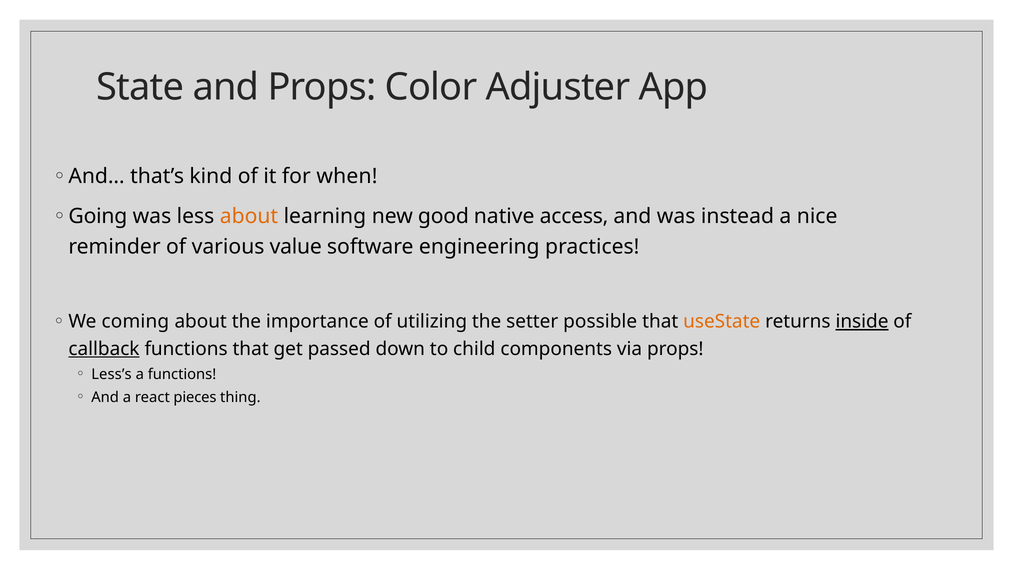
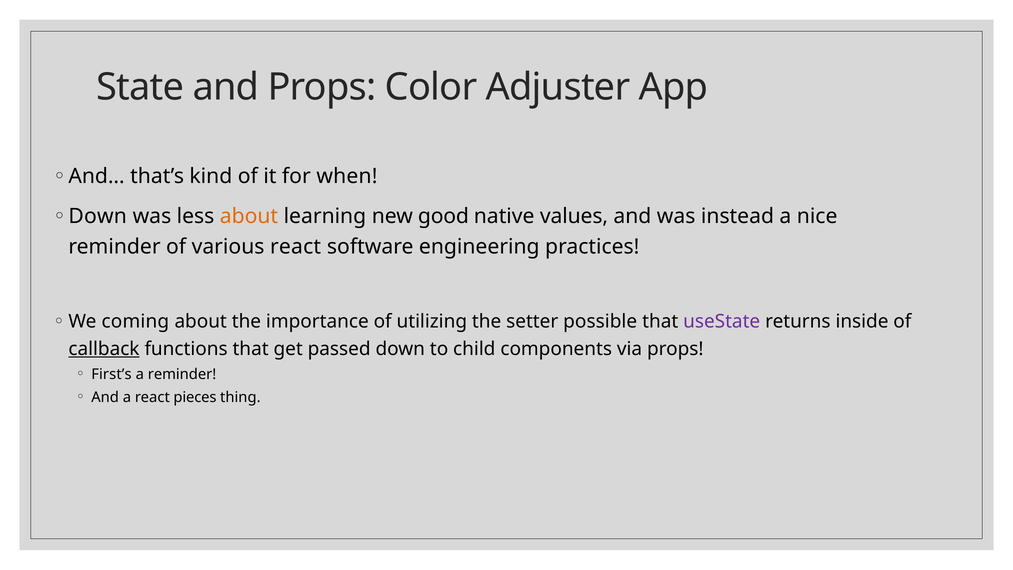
Going at (98, 216): Going -> Down
access: access -> values
various value: value -> react
useState colour: orange -> purple
inside underline: present -> none
Less’s: Less’s -> First’s
a functions: functions -> reminder
